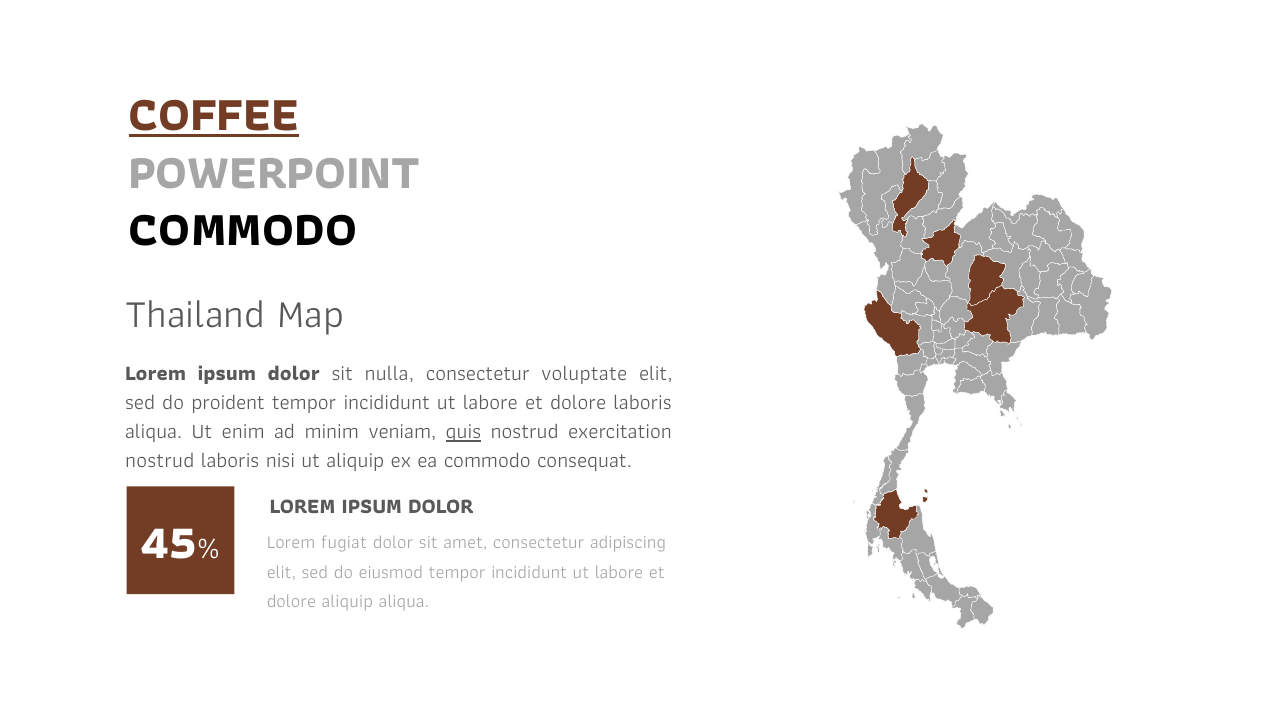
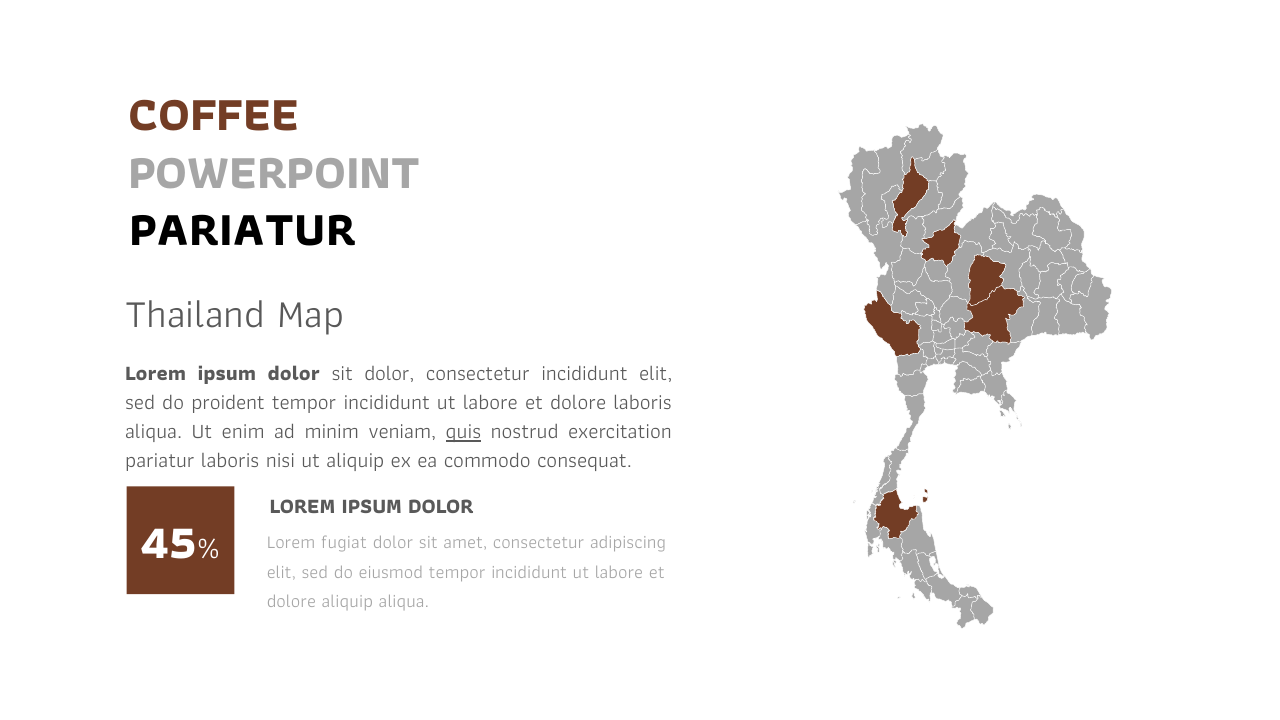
COFFEE underline: present -> none
COMMODO at (243, 230): COMMODO -> PARIATUR
sit nulla: nulla -> dolor
consectetur voluptate: voluptate -> incididunt
nostrud at (160, 461): nostrud -> pariatur
